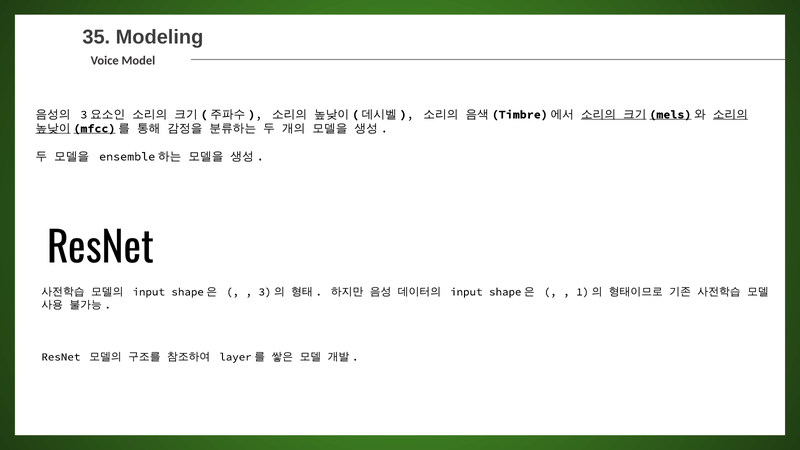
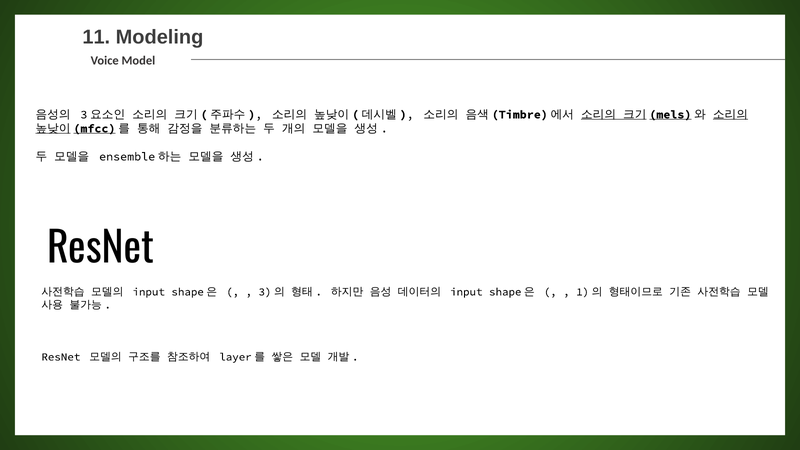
35: 35 -> 11
